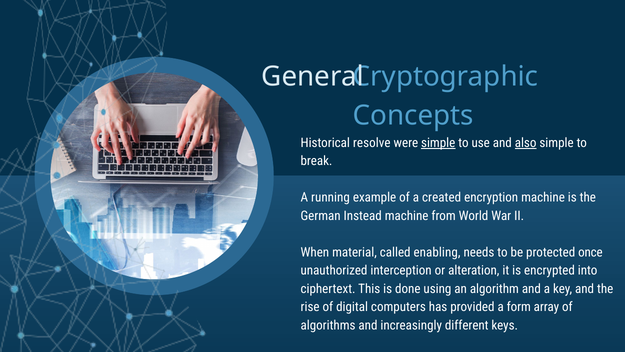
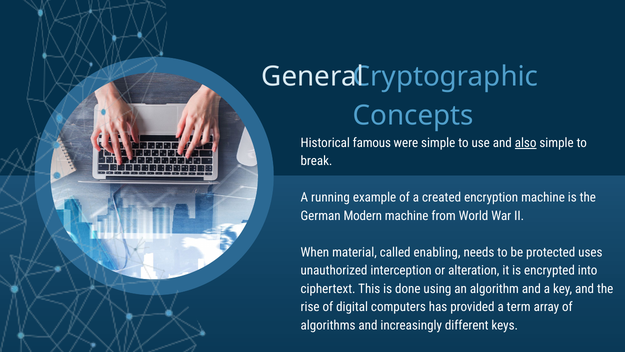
resolve: resolve -> famous
simple at (438, 143) underline: present -> none
Instead: Instead -> Modern
once: once -> uses
form: form -> term
